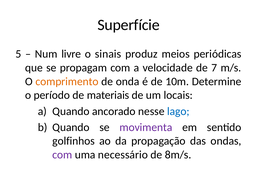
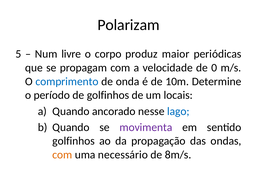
Superfície: Superfície -> Polarizam
sinais: sinais -> corpo
meios: meios -> maior
7: 7 -> 0
comprimento colour: orange -> blue
de materiais: materiais -> golfinhos
com at (62, 155) colour: purple -> orange
